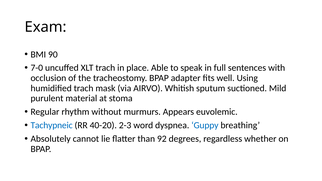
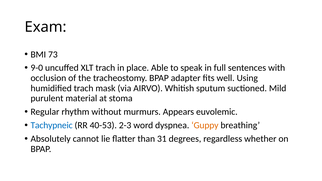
90: 90 -> 73
7-0: 7-0 -> 9-0
40-20: 40-20 -> 40-53
Guppy colour: blue -> orange
92: 92 -> 31
